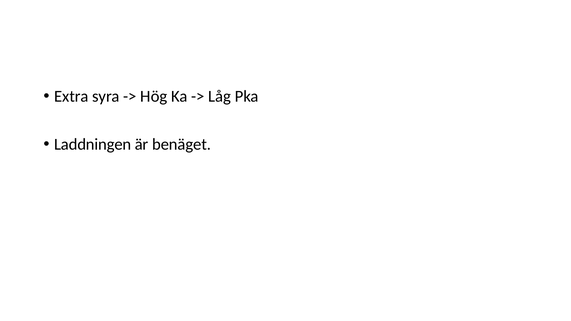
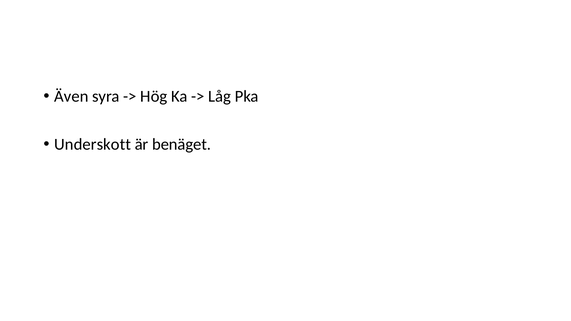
Extra: Extra -> Även
Laddningen: Laddningen -> Underskott
